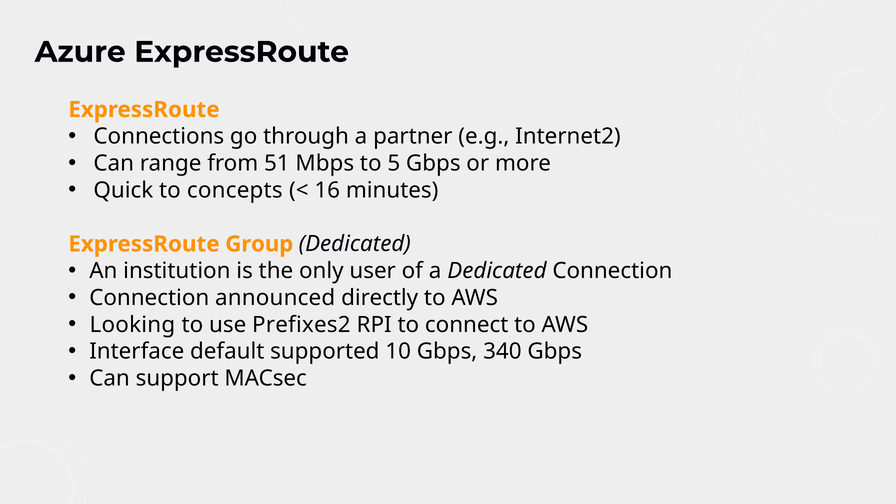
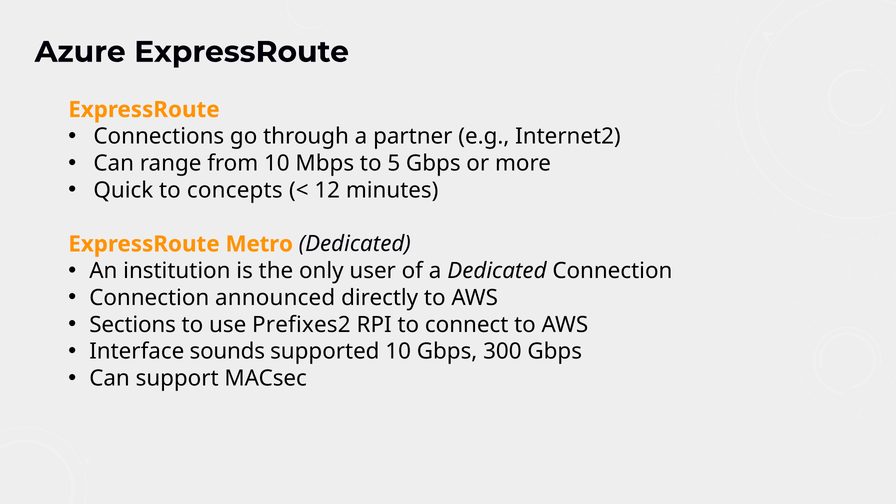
from 51: 51 -> 10
16: 16 -> 12
Group: Group -> Metro
Looking: Looking -> Sections
default: default -> sounds
340: 340 -> 300
